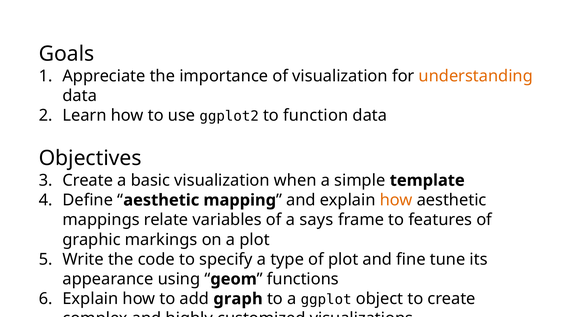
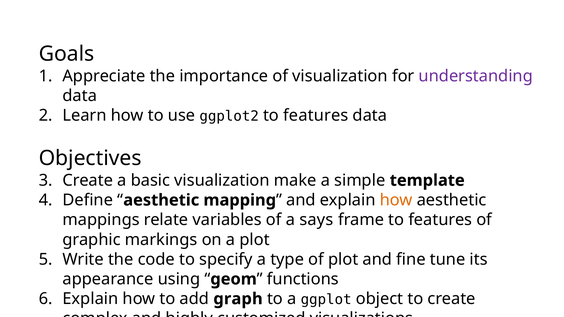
understanding colour: orange -> purple
ggplot2 to function: function -> features
when: when -> make
